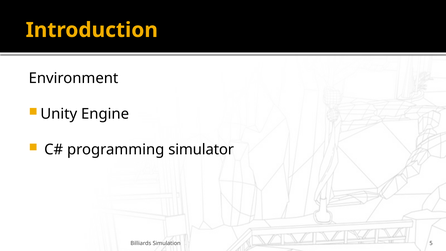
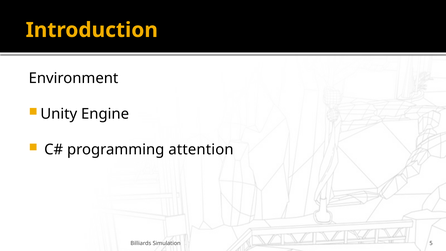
simulator: simulator -> attention
